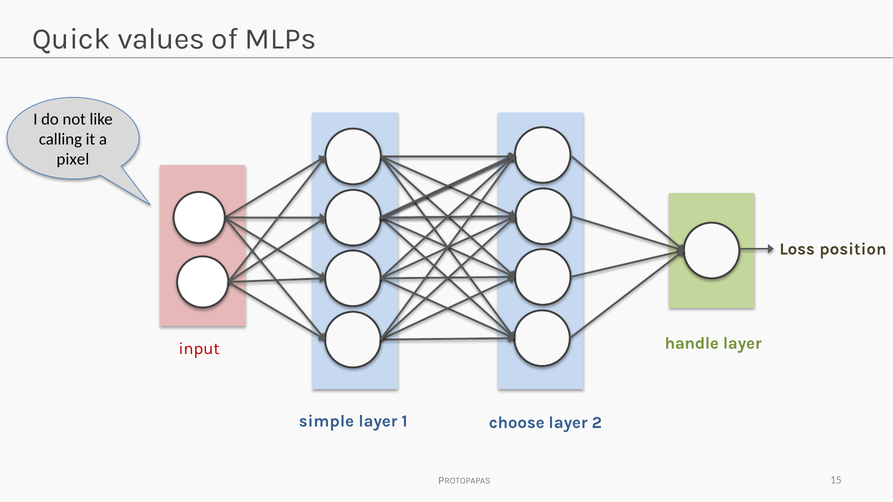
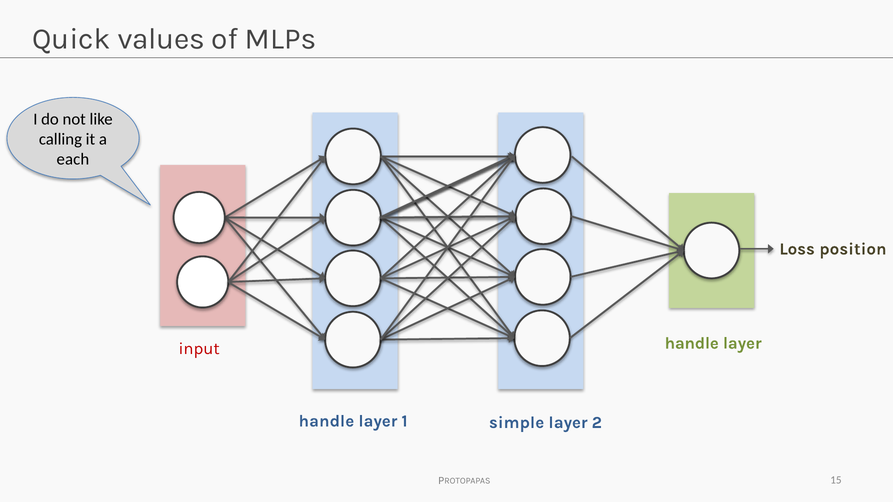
pixel: pixel -> each
simple at (326, 421): simple -> handle
choose: choose -> simple
